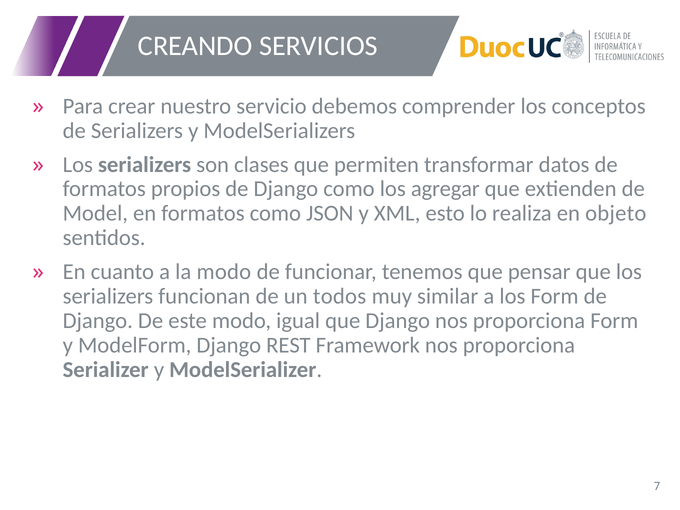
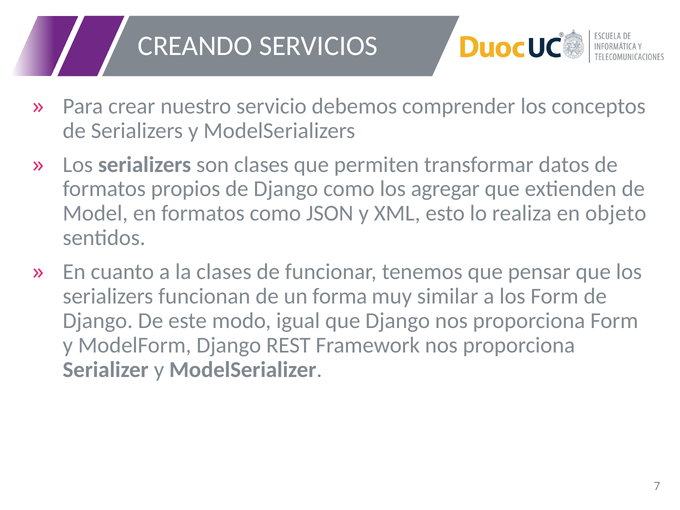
la modo: modo -> clases
todos: todos -> forma
